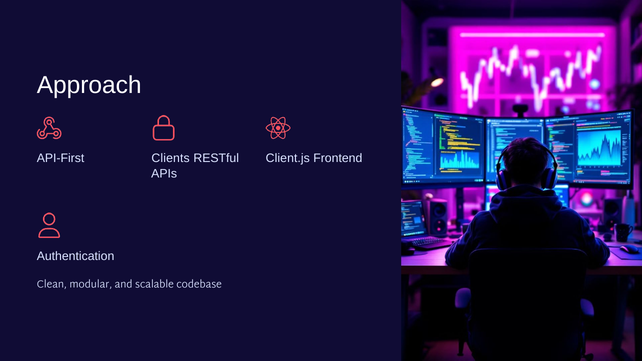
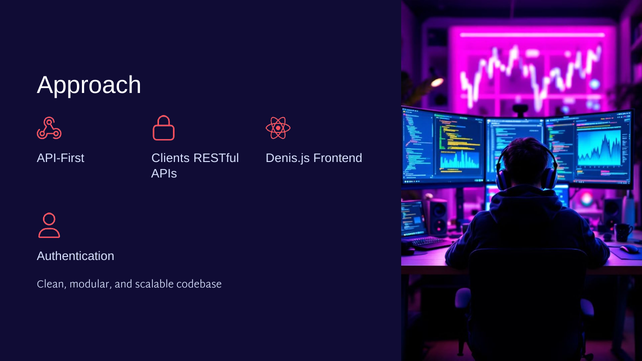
Client.js: Client.js -> Denis.js
